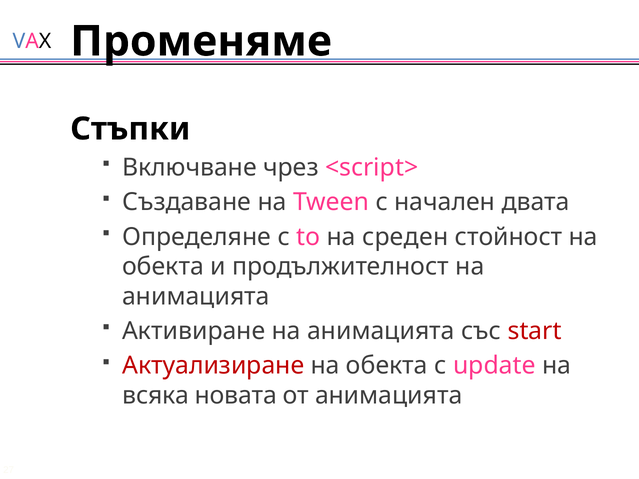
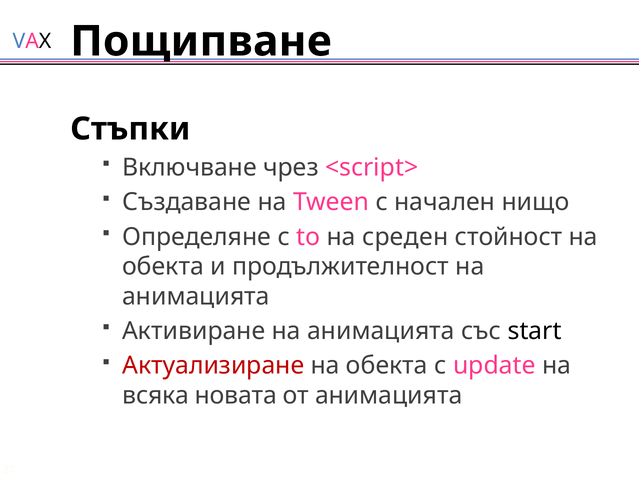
Променяме: Променяме -> Пощипване
двата: двата -> нищо
start colour: red -> black
